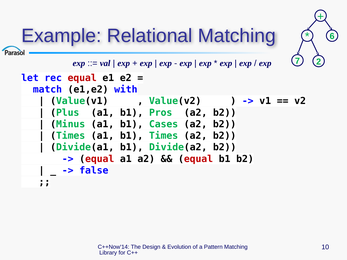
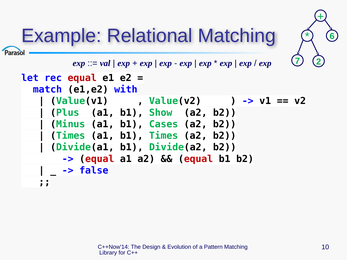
Pros: Pros -> Show
